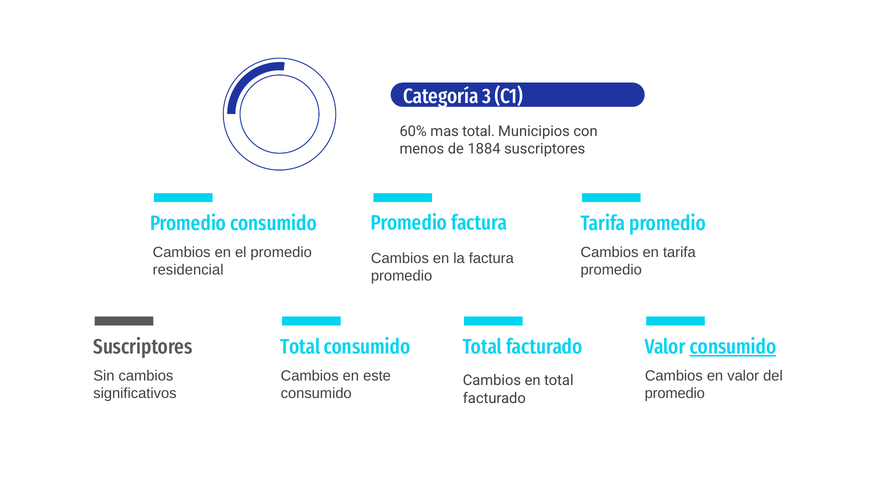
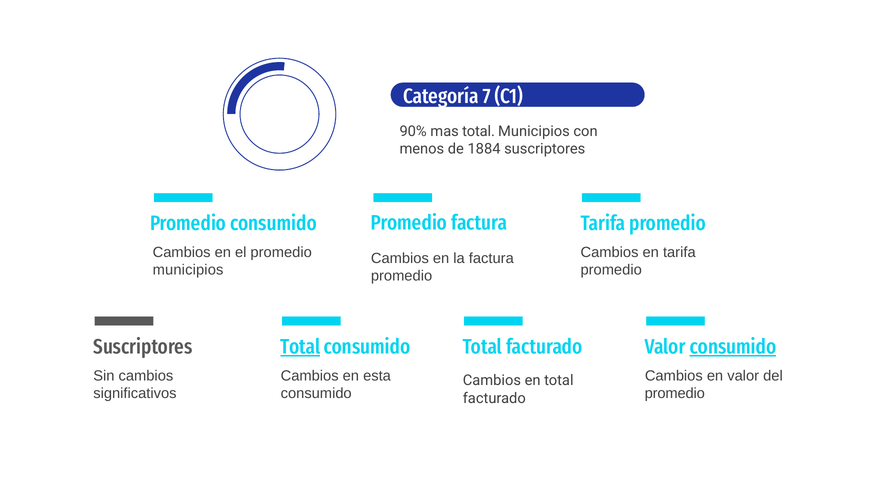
3: 3 -> 7
60%: 60% -> 90%
residencial at (188, 270): residencial -> municipios
Total at (300, 346) underline: none -> present
este: este -> esta
